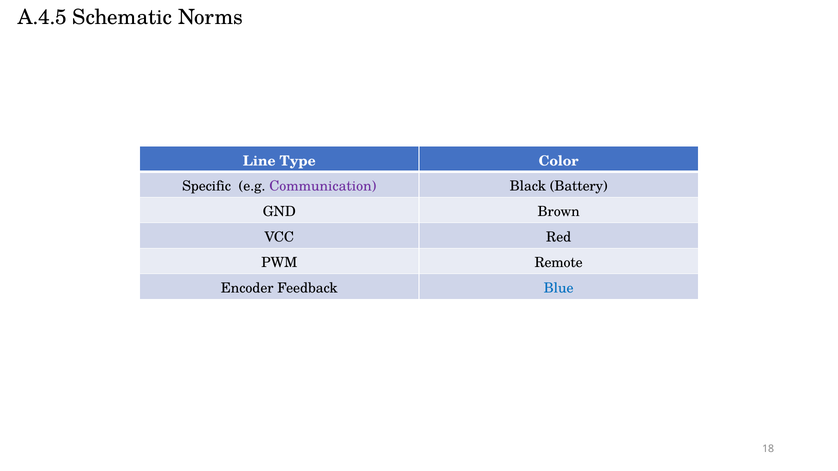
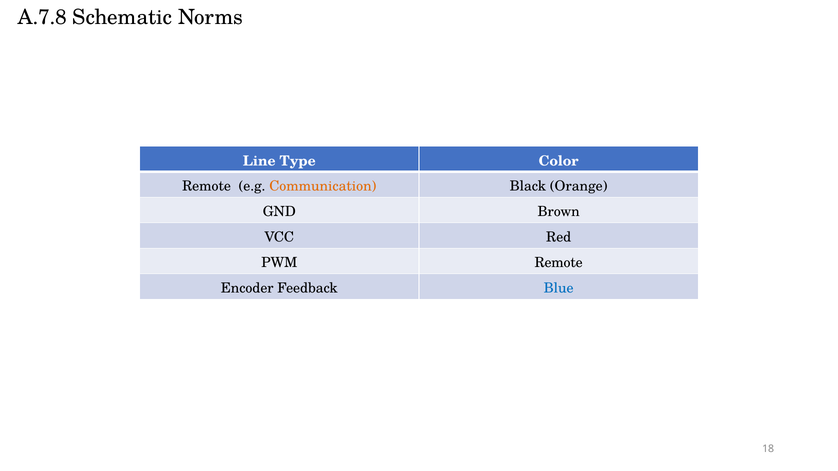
A.4.5: A.4.5 -> A.7.8
Specific at (207, 186): Specific -> Remote
Communication colour: purple -> orange
Battery: Battery -> Orange
